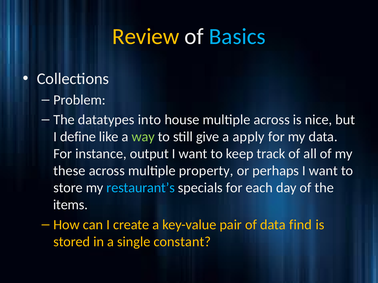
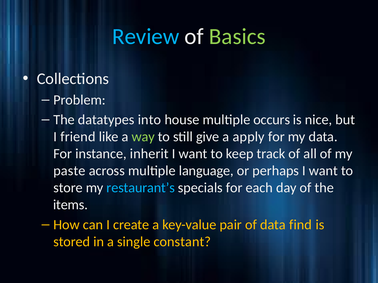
Review colour: yellow -> light blue
Basics colour: light blue -> light green
multiple across: across -> occurs
define: define -> friend
output: output -> inherit
these: these -> paste
property: property -> language
